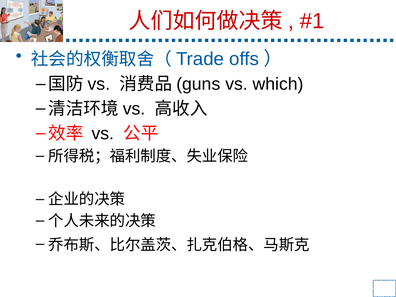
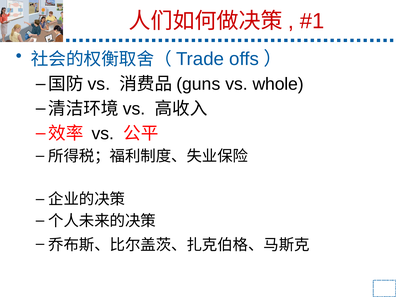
which: which -> whole
